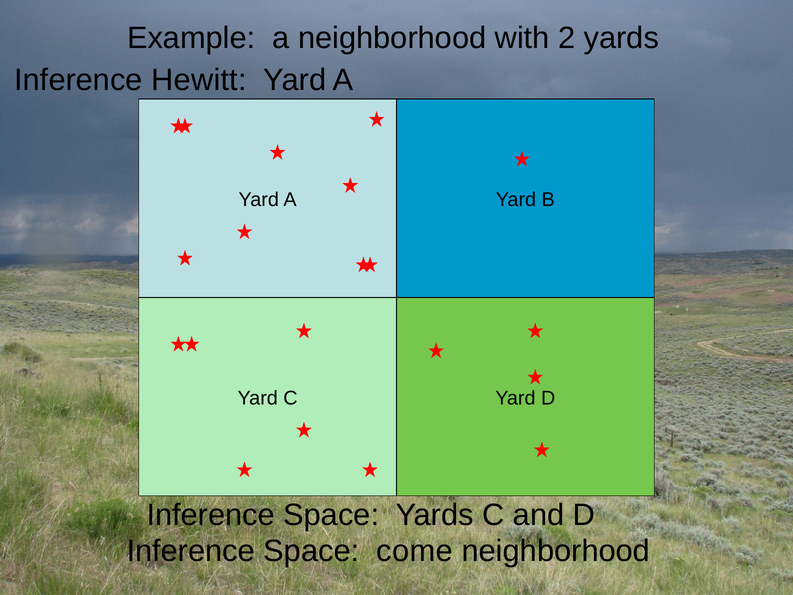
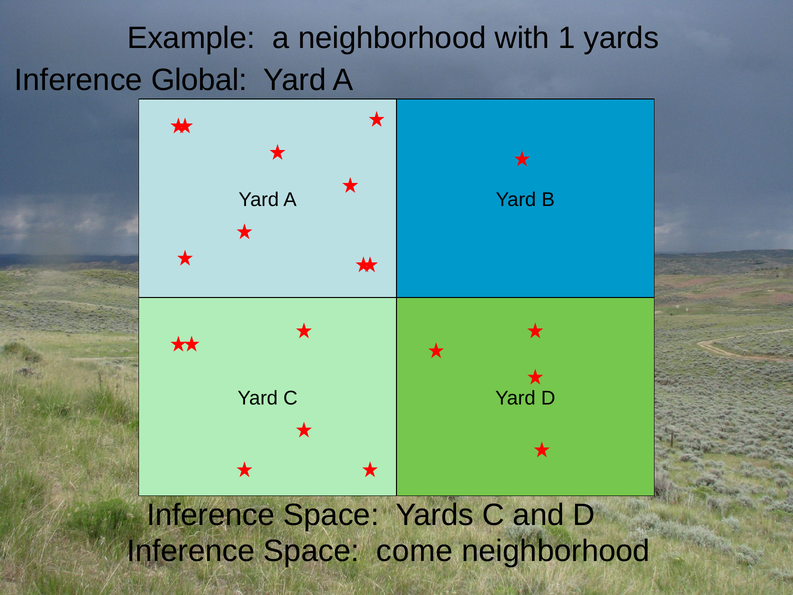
2: 2 -> 1
Hewitt: Hewitt -> Global
